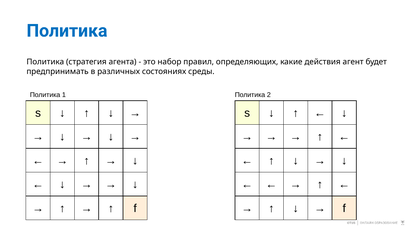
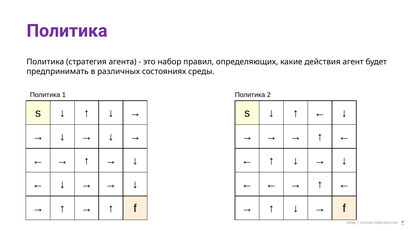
Политика at (67, 31) colour: blue -> purple
